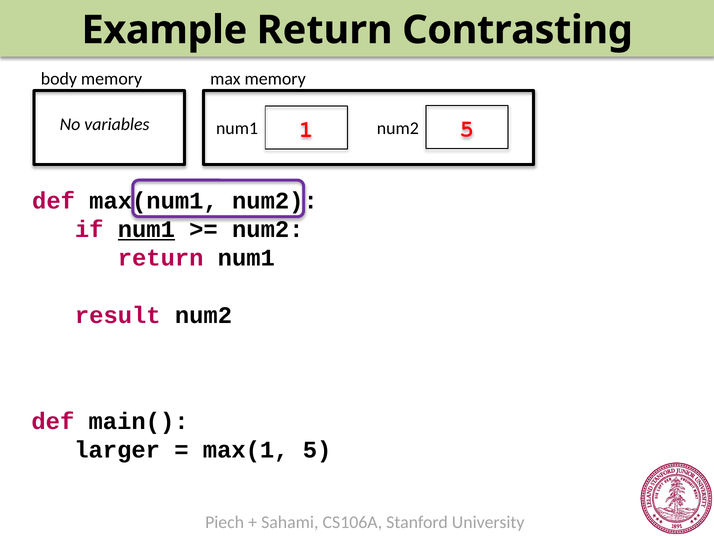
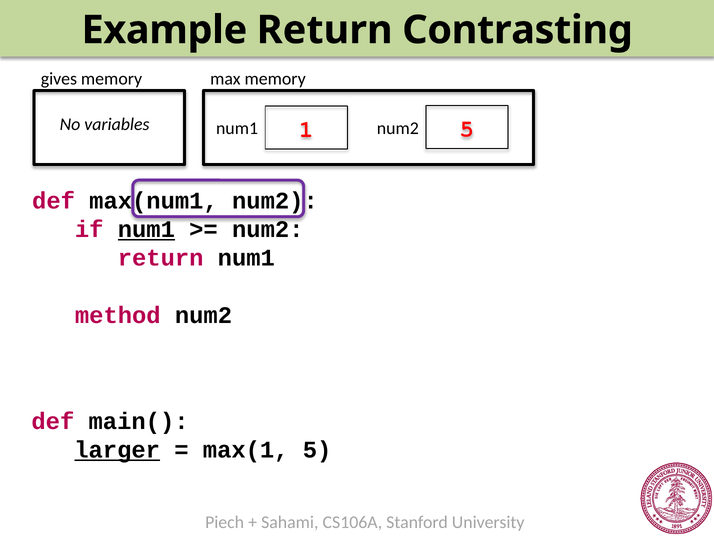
body: body -> gives
result: result -> method
larger underline: none -> present
